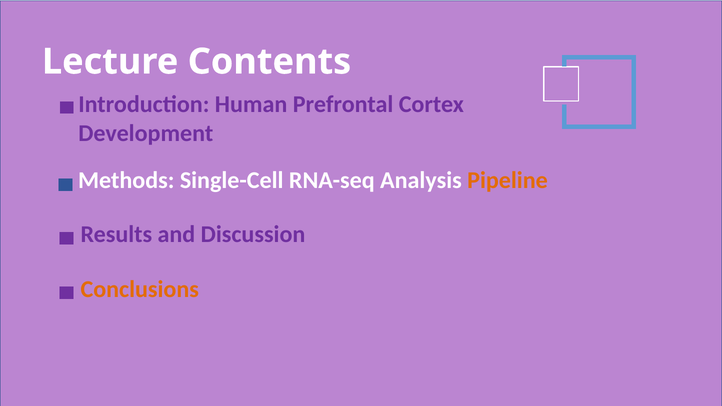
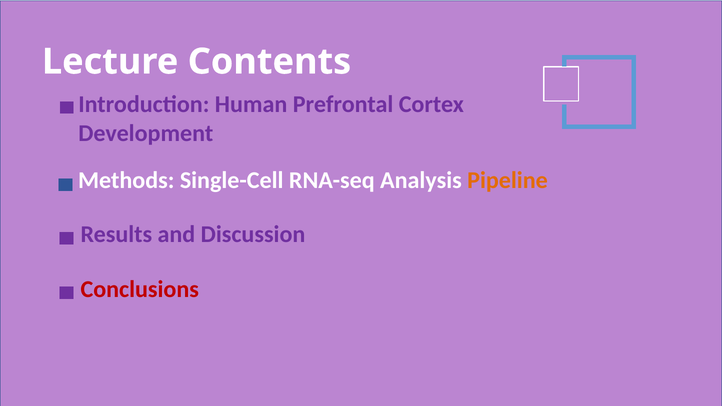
Conclusions colour: orange -> red
